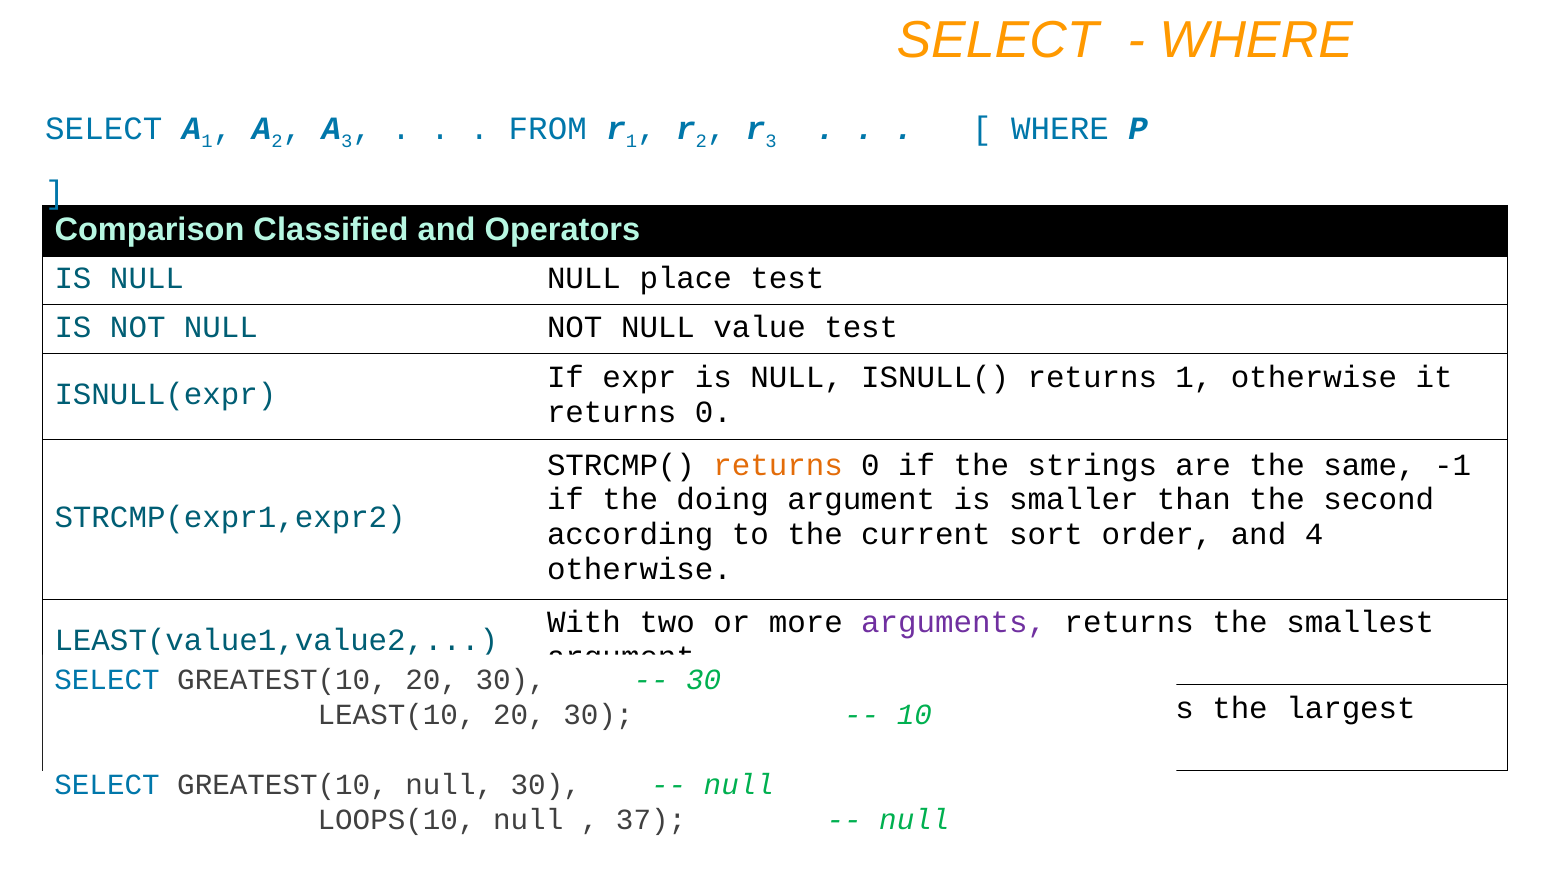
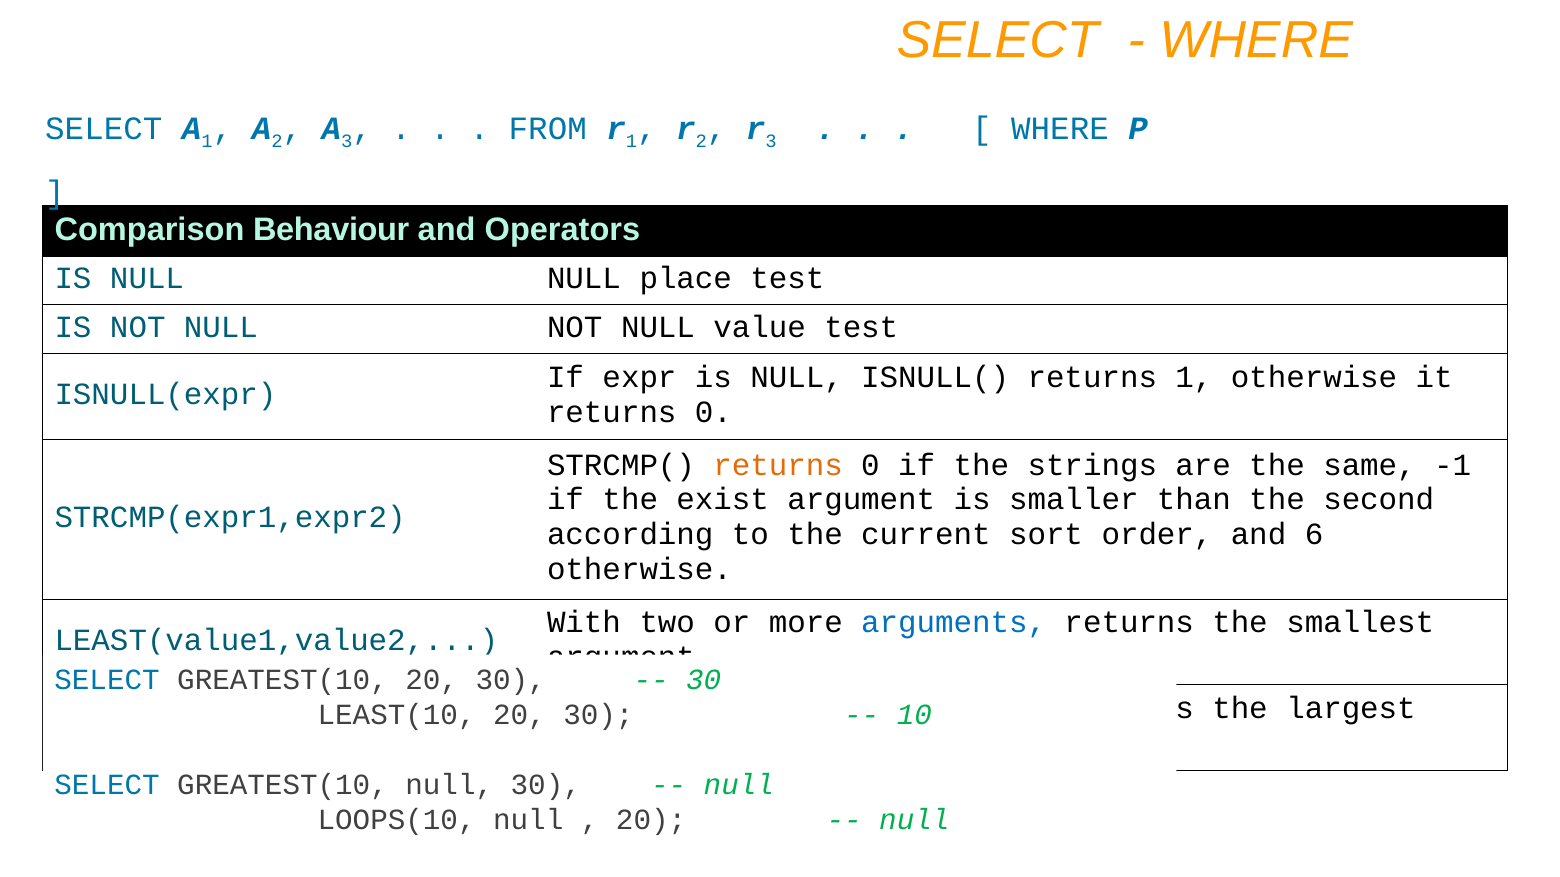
Classified: Classified -> Behaviour
doing: doing -> exist
4: 4 -> 6
arguments at (954, 623) colour: purple -> blue
37 at (651, 821): 37 -> 20
